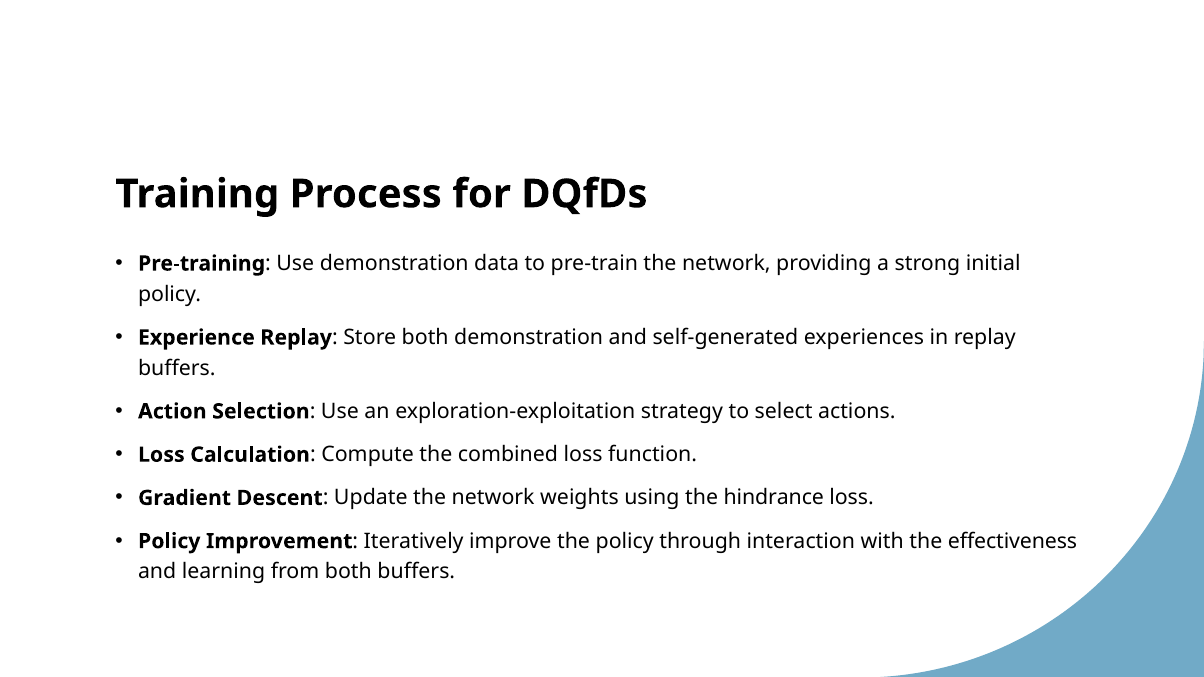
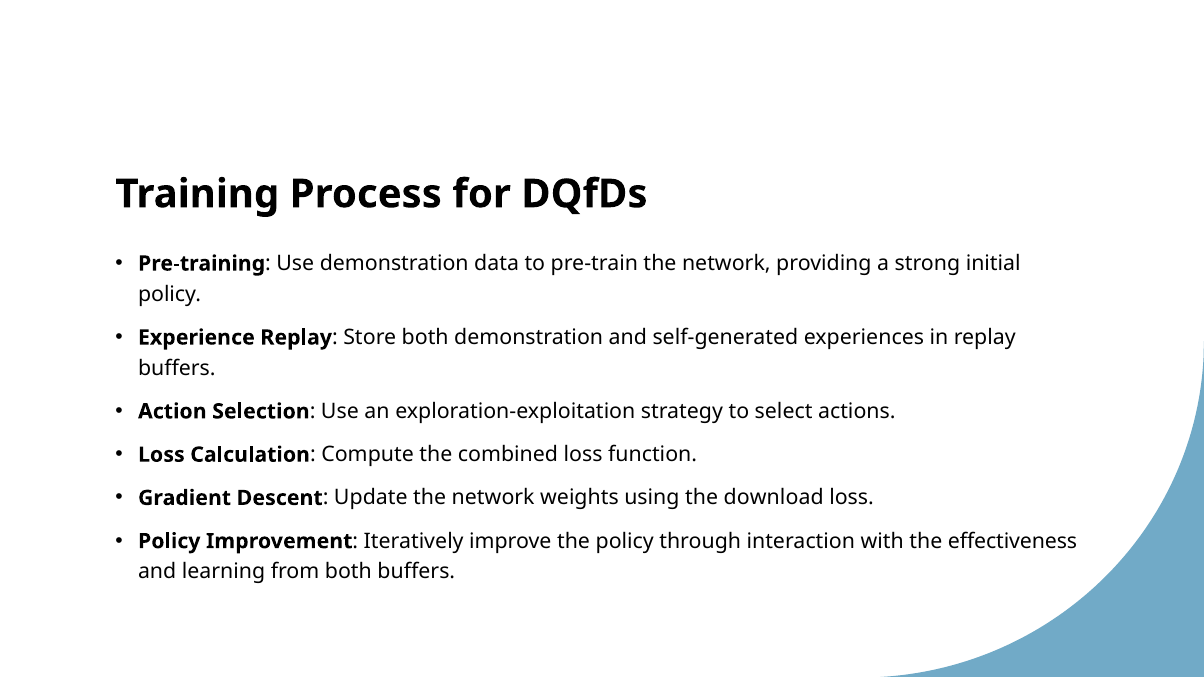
hindrance: hindrance -> download
